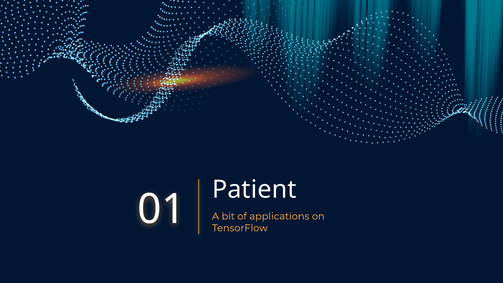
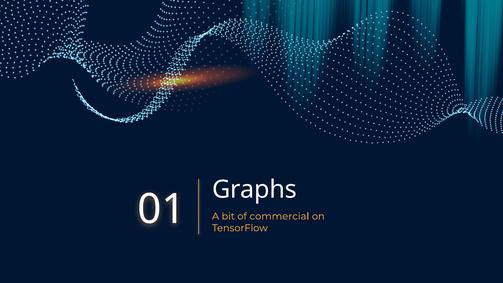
Patient: Patient -> Graphs
applications: applications -> commercial
